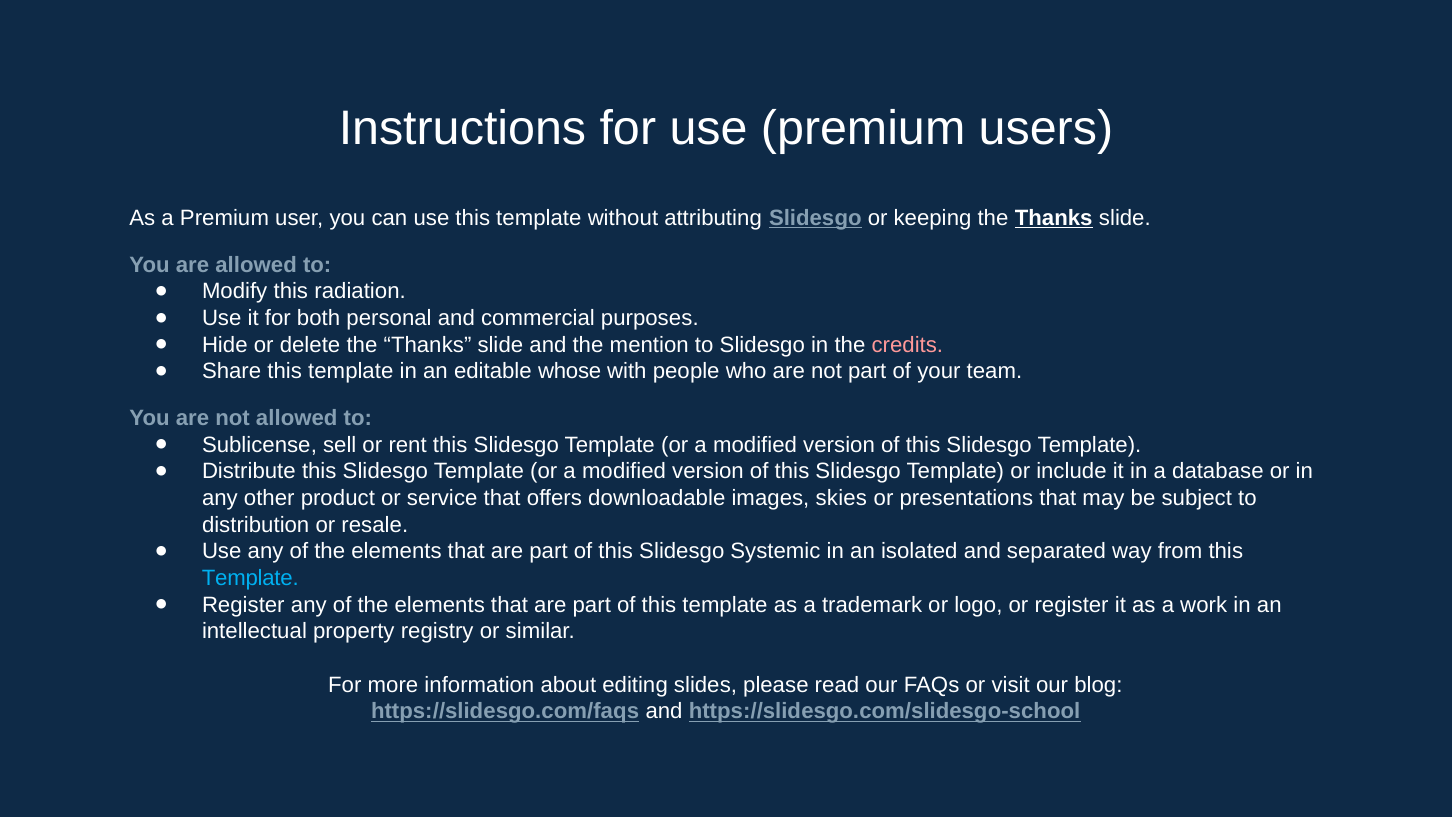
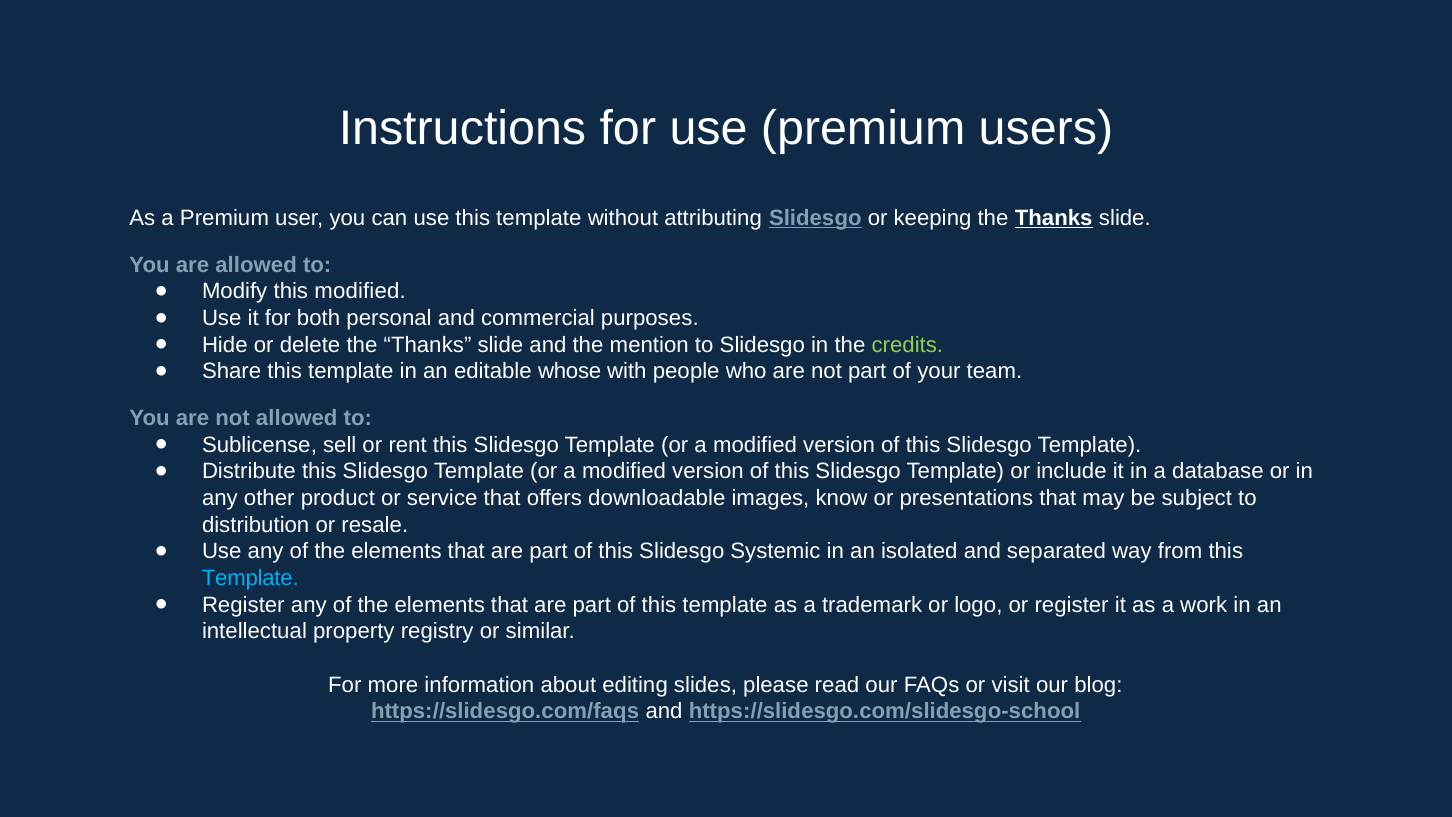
this radiation: radiation -> modified
credits colour: pink -> light green
skies: skies -> know
